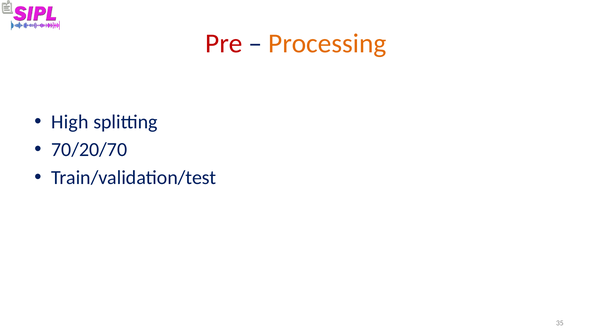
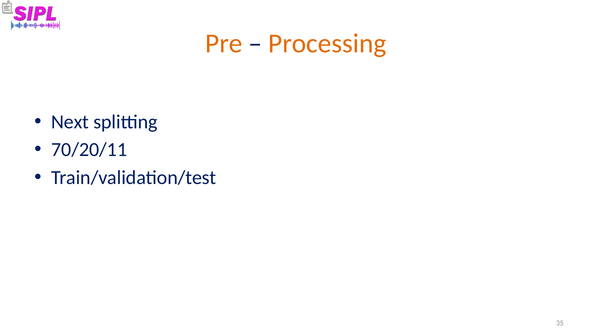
Pre colour: red -> orange
High: High -> Next
70/20/70: 70/20/70 -> 70/20/11
